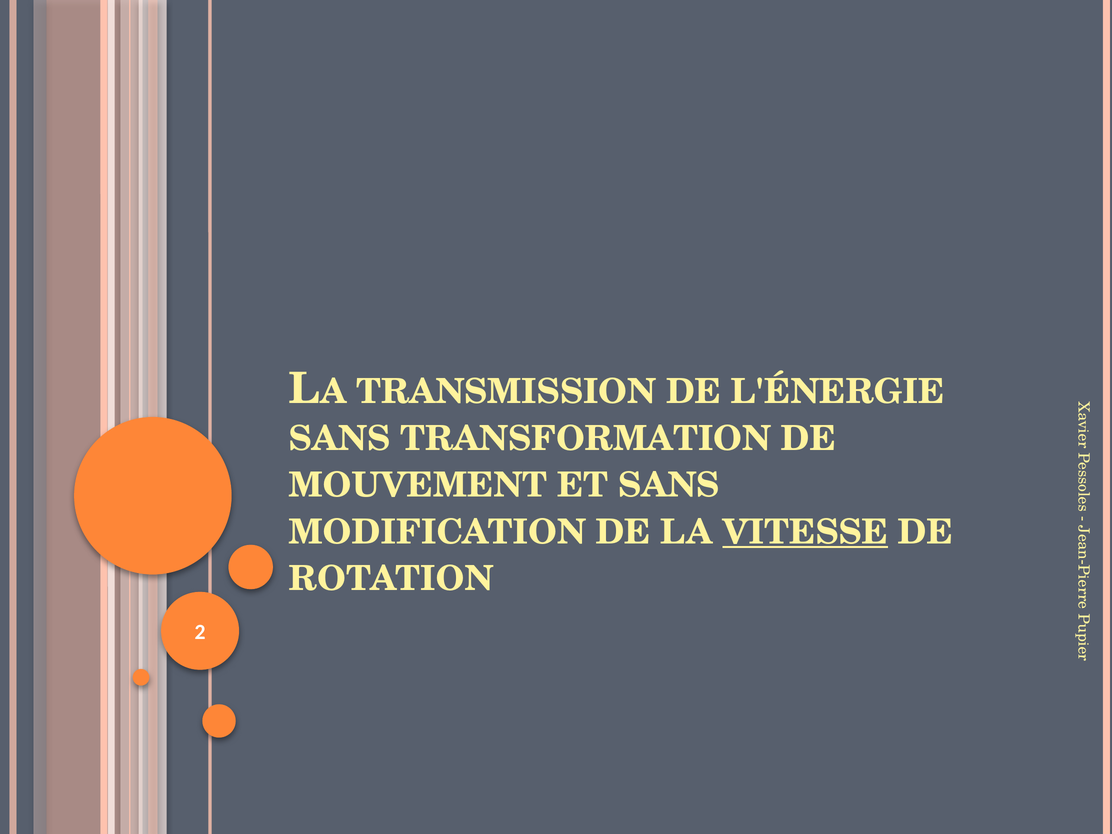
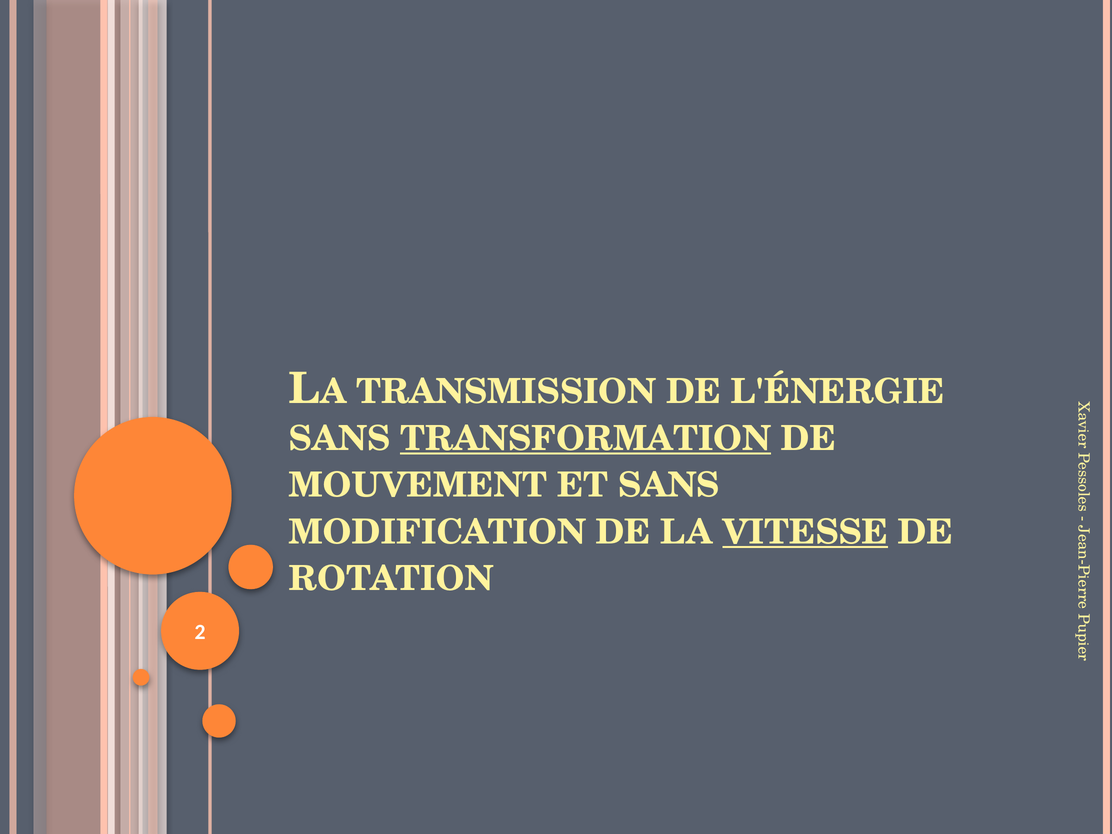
TRANSFORMATION underline: none -> present
